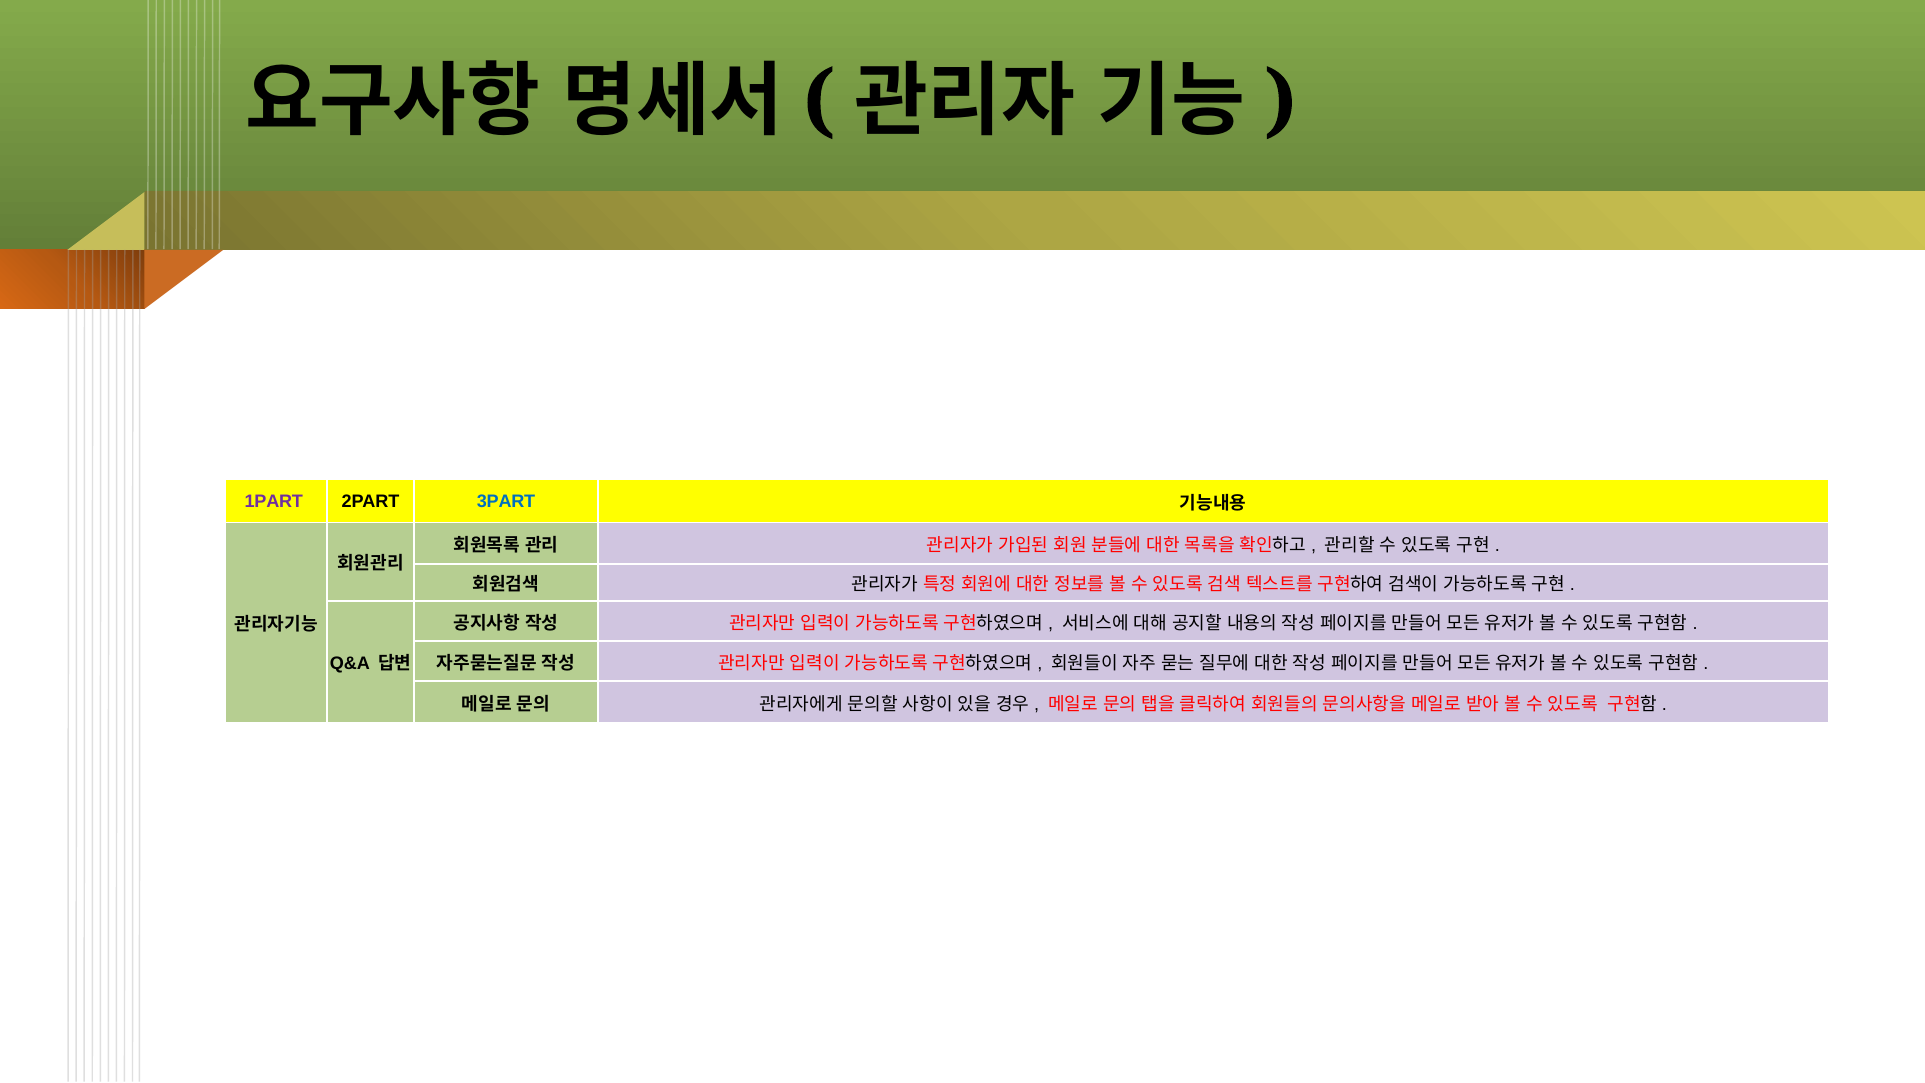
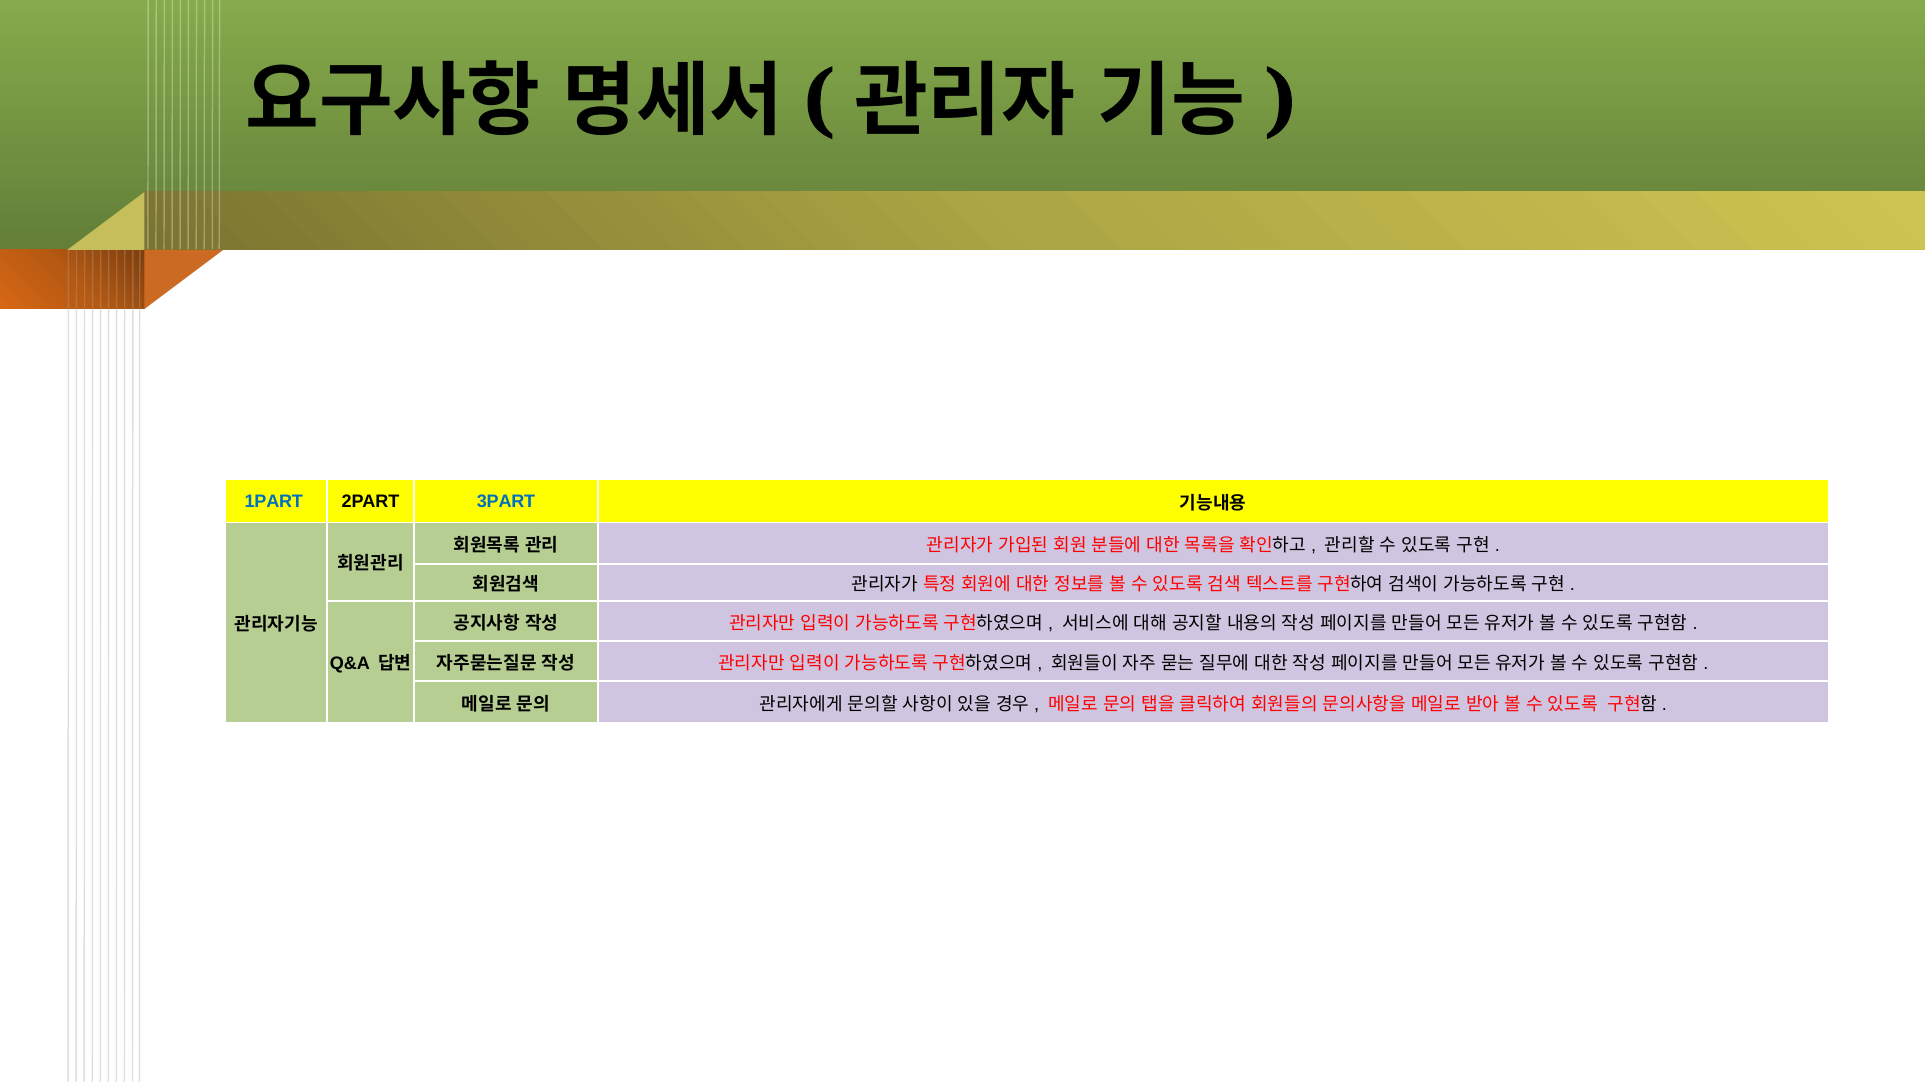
1PART colour: purple -> blue
